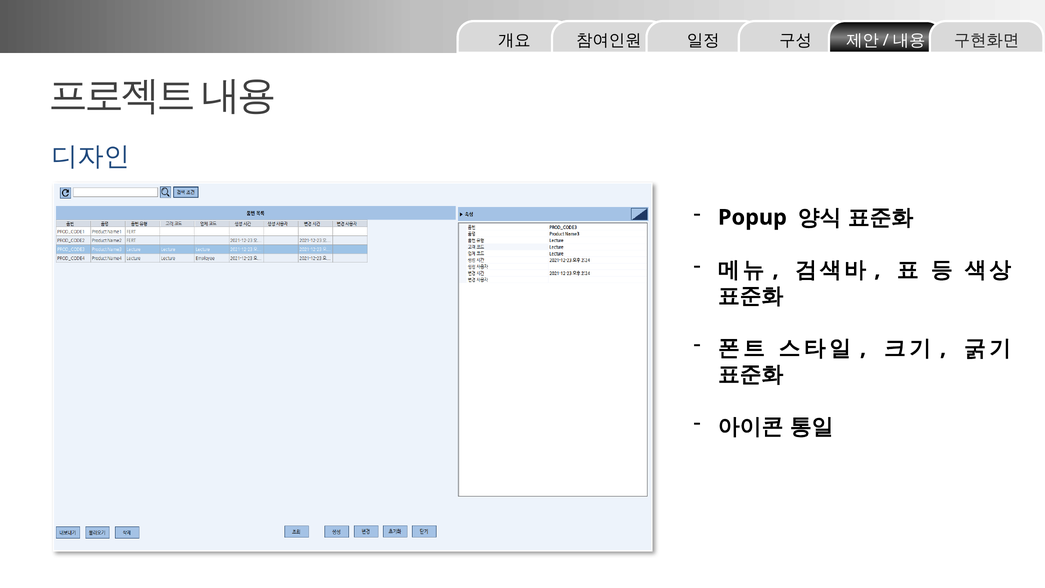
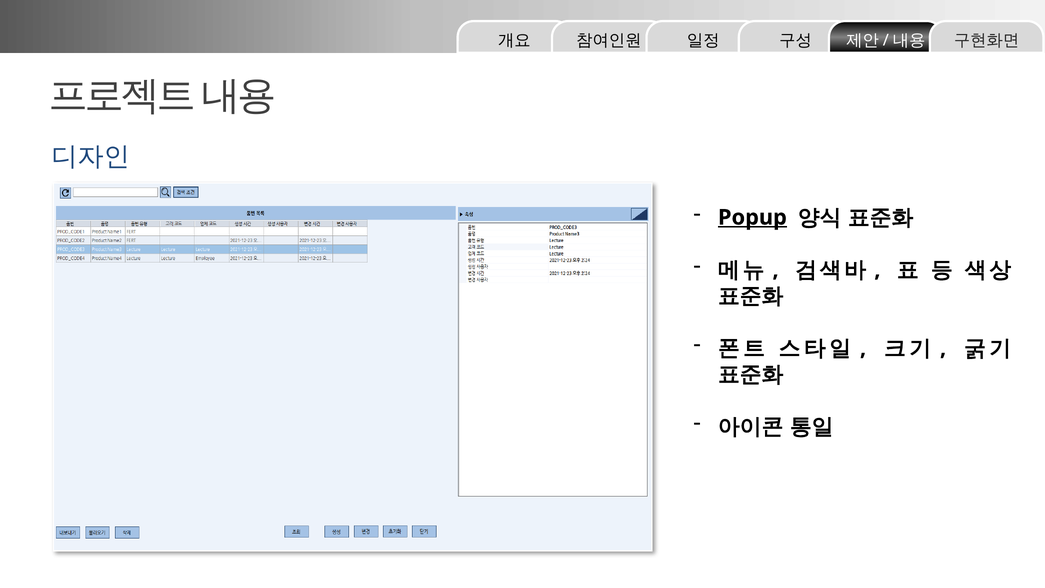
Popup underline: none -> present
